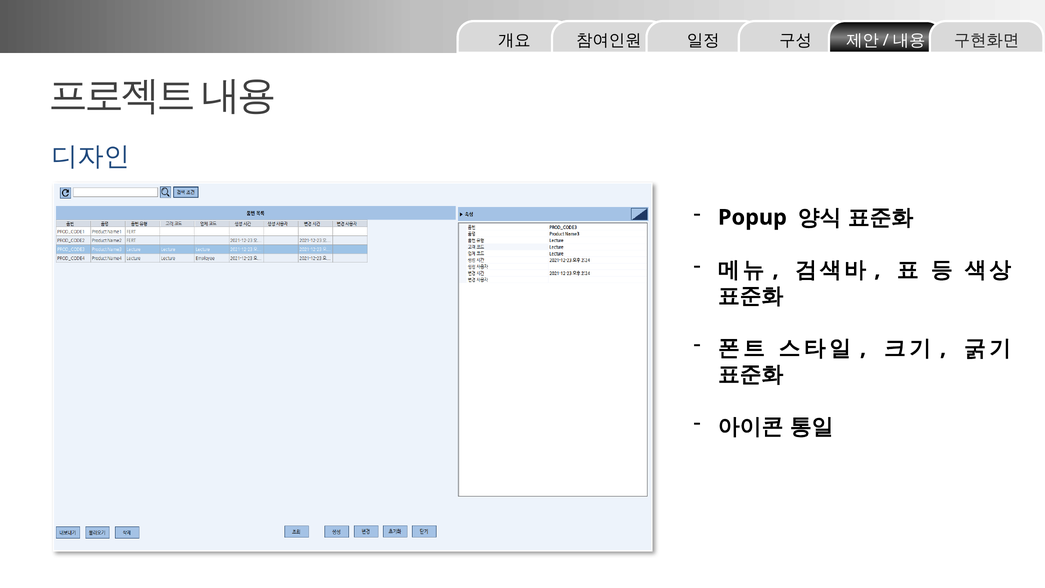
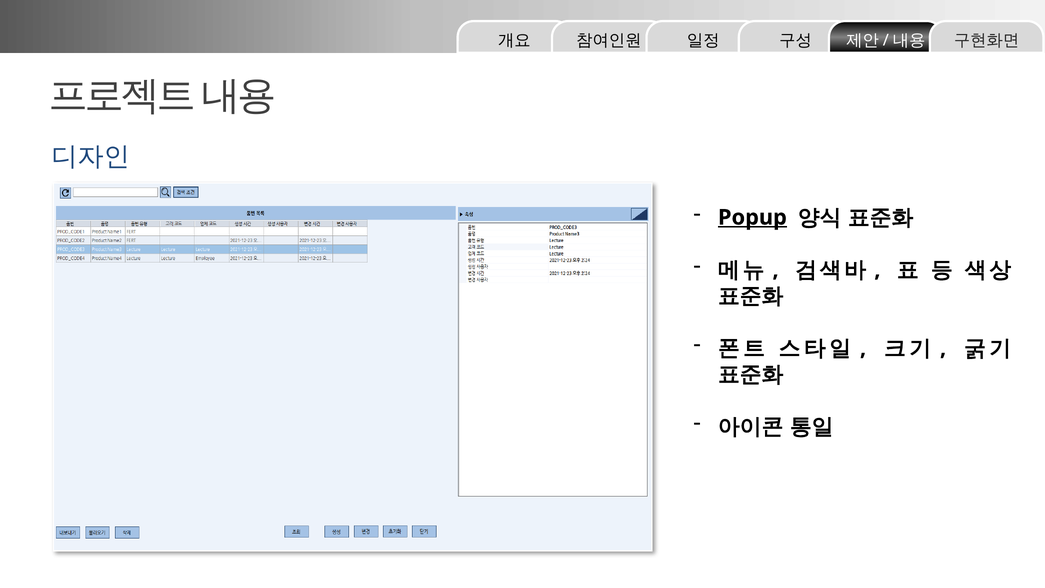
Popup underline: none -> present
